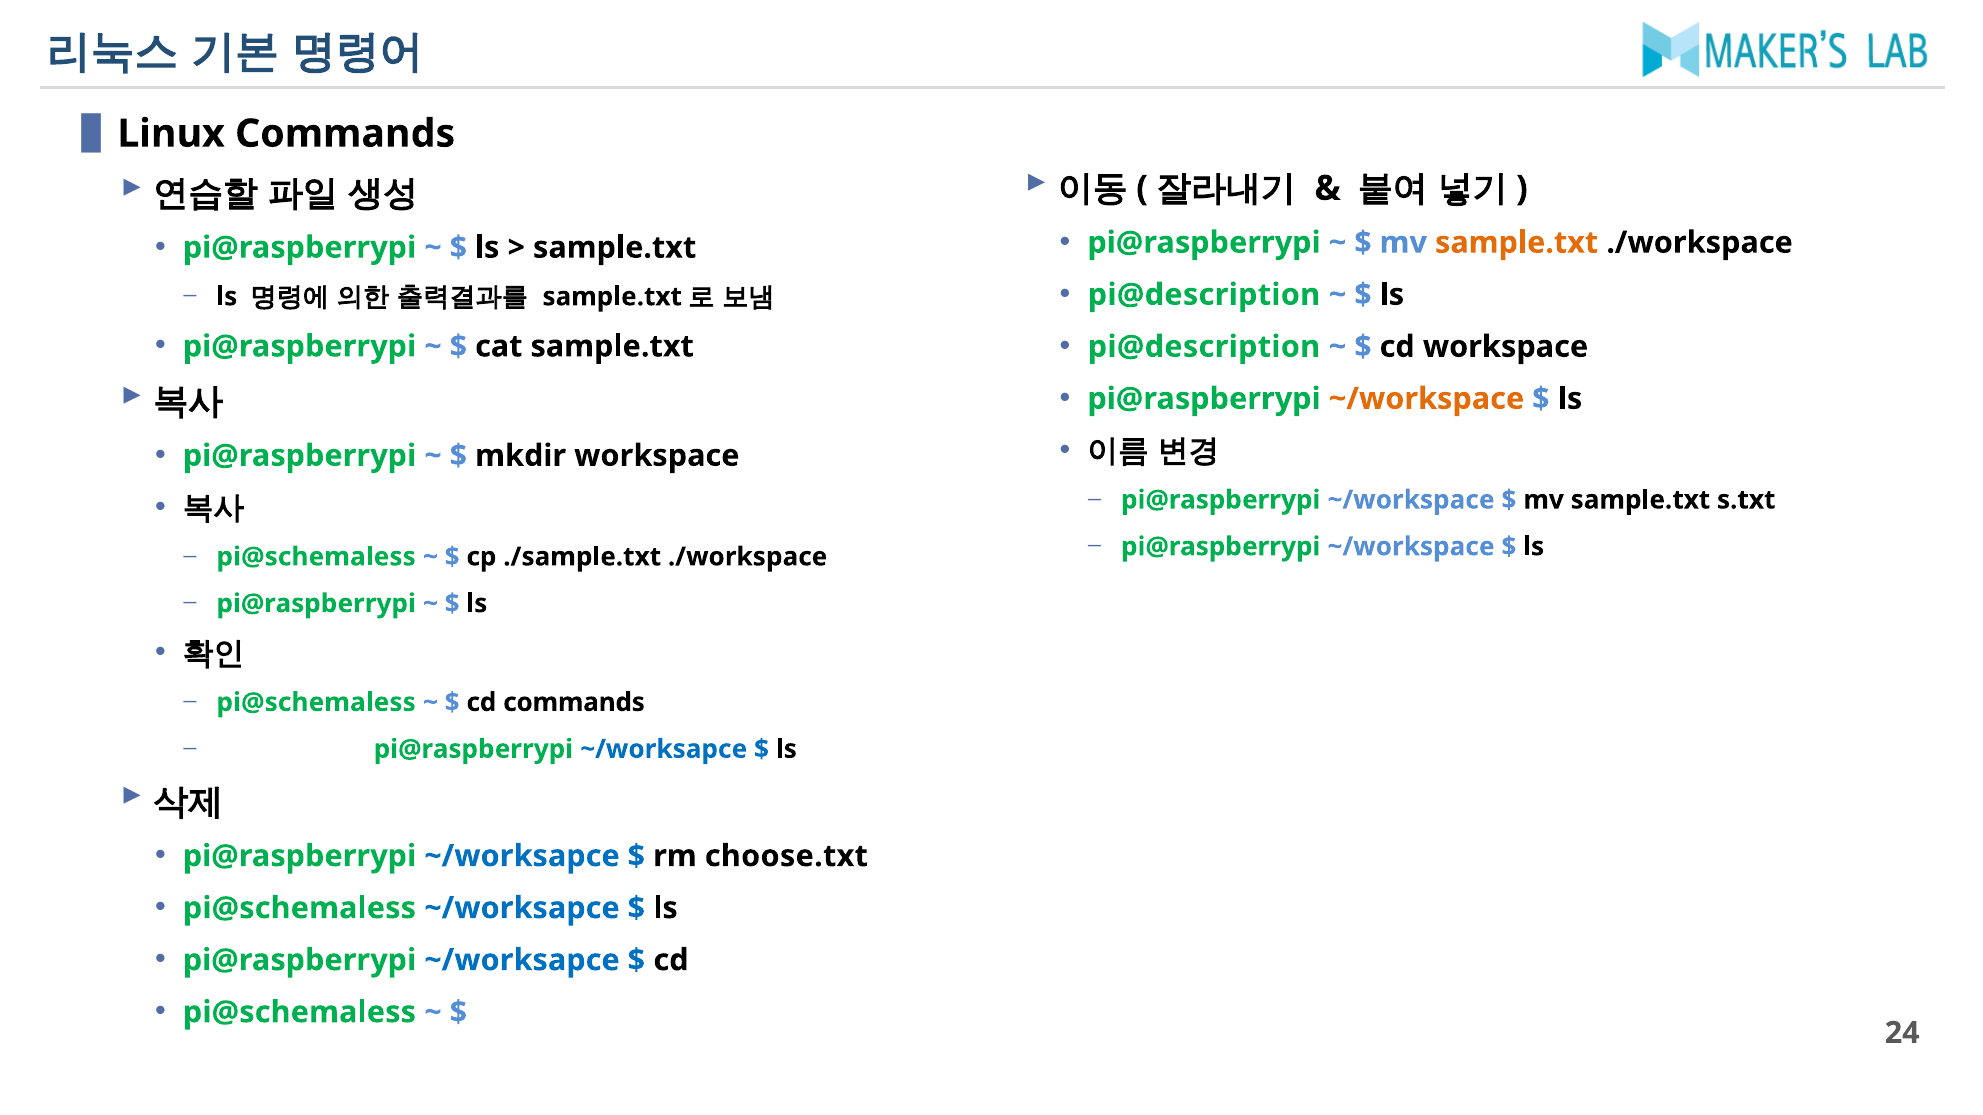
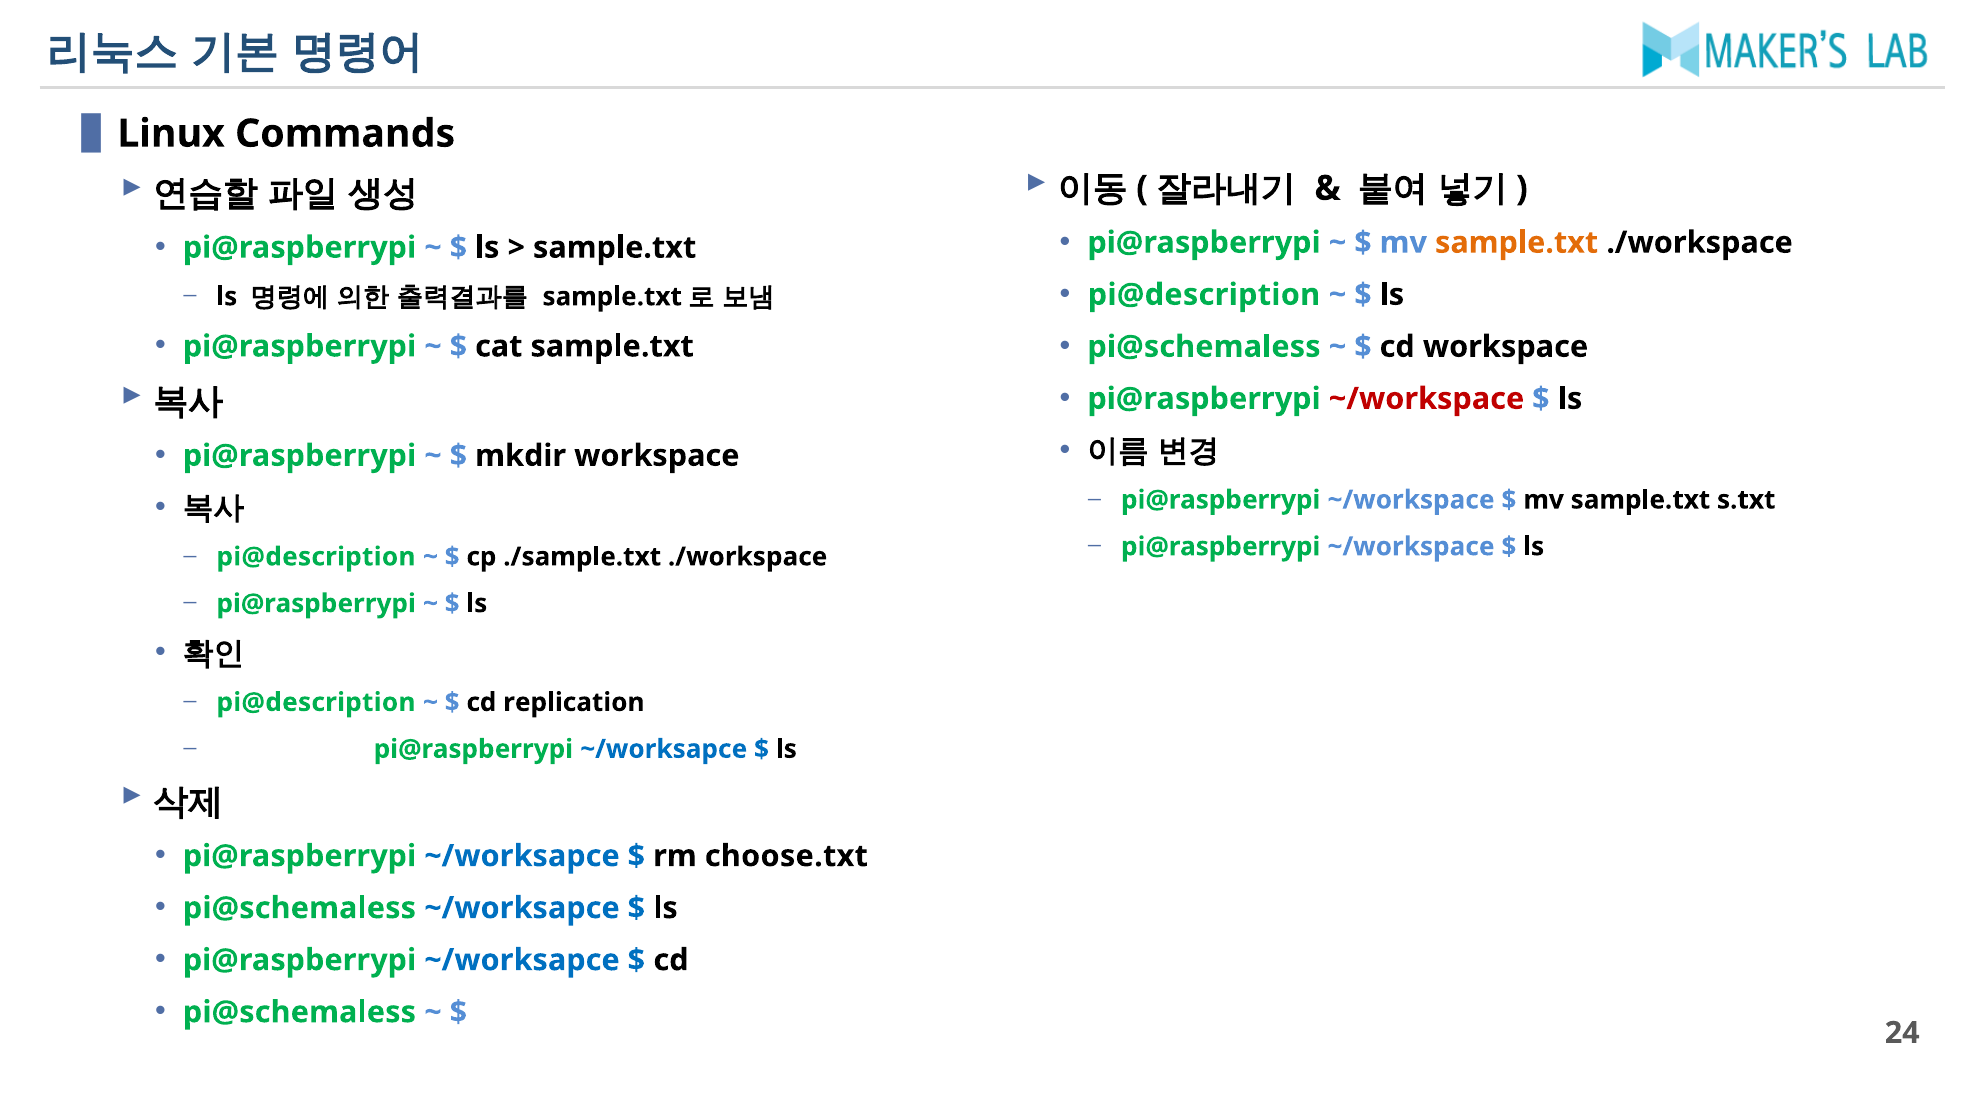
pi@description at (1204, 347): pi@description -> pi@schemaless
~/workspace at (1427, 399) colour: orange -> red
pi@schemaless at (316, 557): pi@schemaless -> pi@description
pi@schemaless at (316, 702): pi@schemaless -> pi@description
cd commands: commands -> replication
